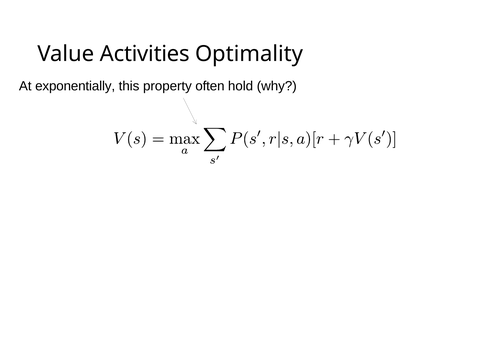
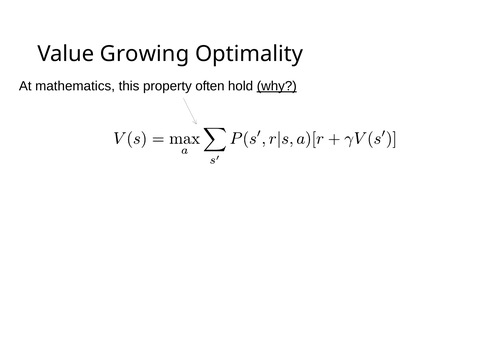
Activities: Activities -> Growing
exponentially: exponentially -> mathematics
why underline: none -> present
